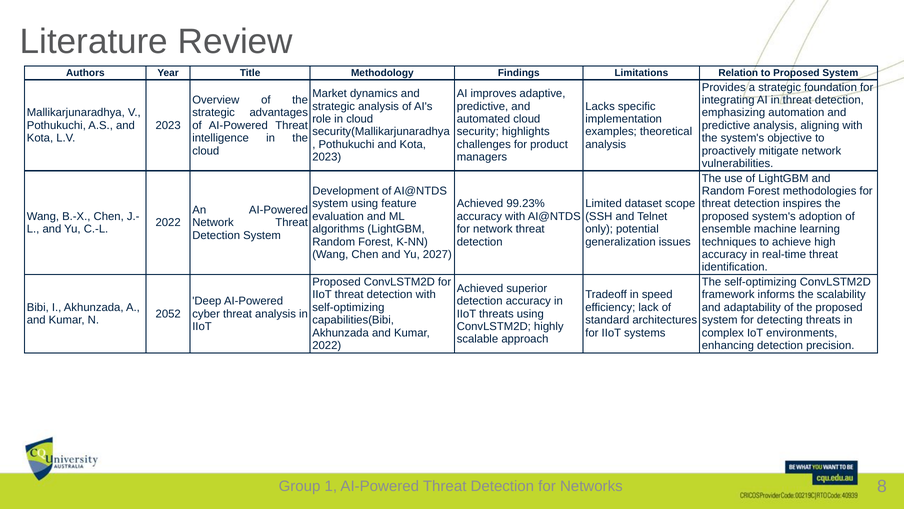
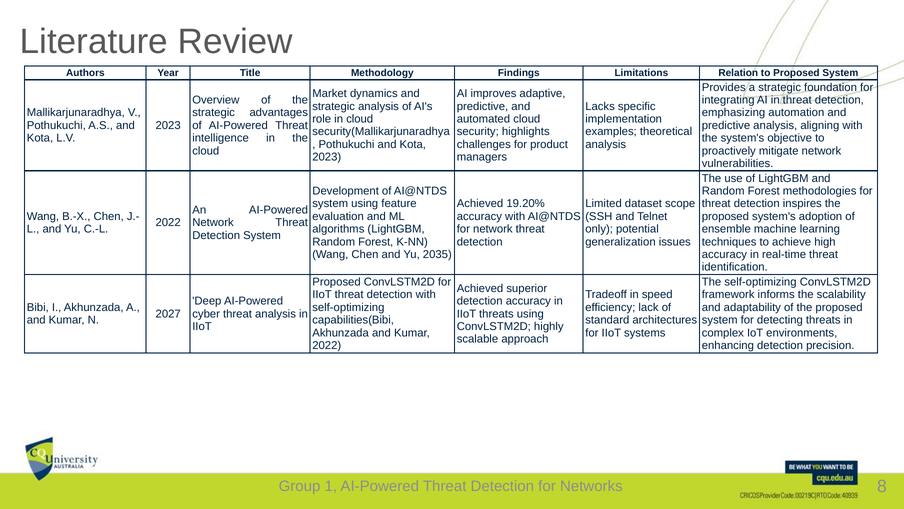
99.23%: 99.23% -> 19.20%
2027: 2027 -> 2035
2052: 2052 -> 2027
